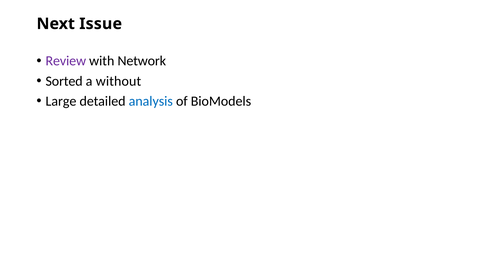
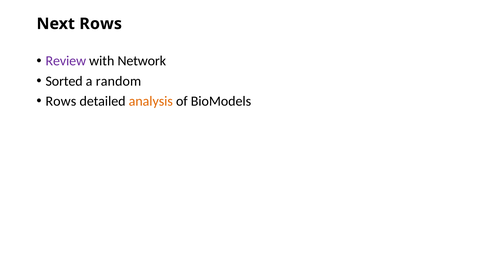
Next Issue: Issue -> Rows
without: without -> random
Large at (61, 101): Large -> Rows
analysis colour: blue -> orange
